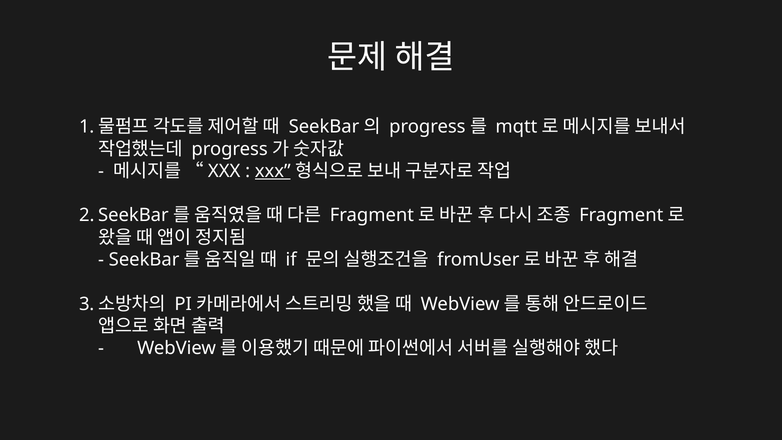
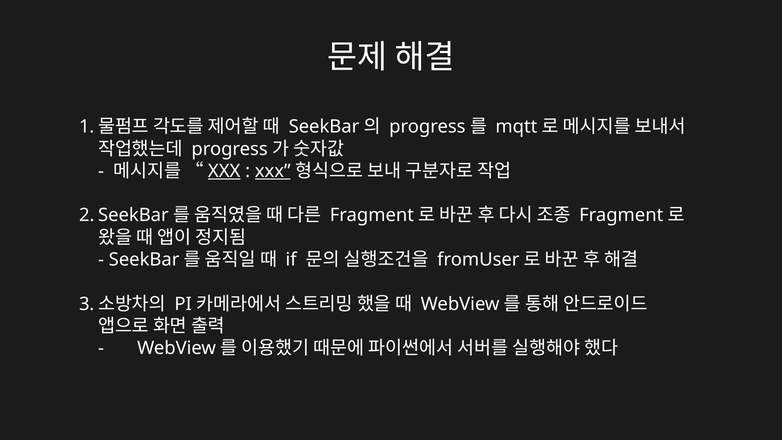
XXX at (224, 171) underline: none -> present
